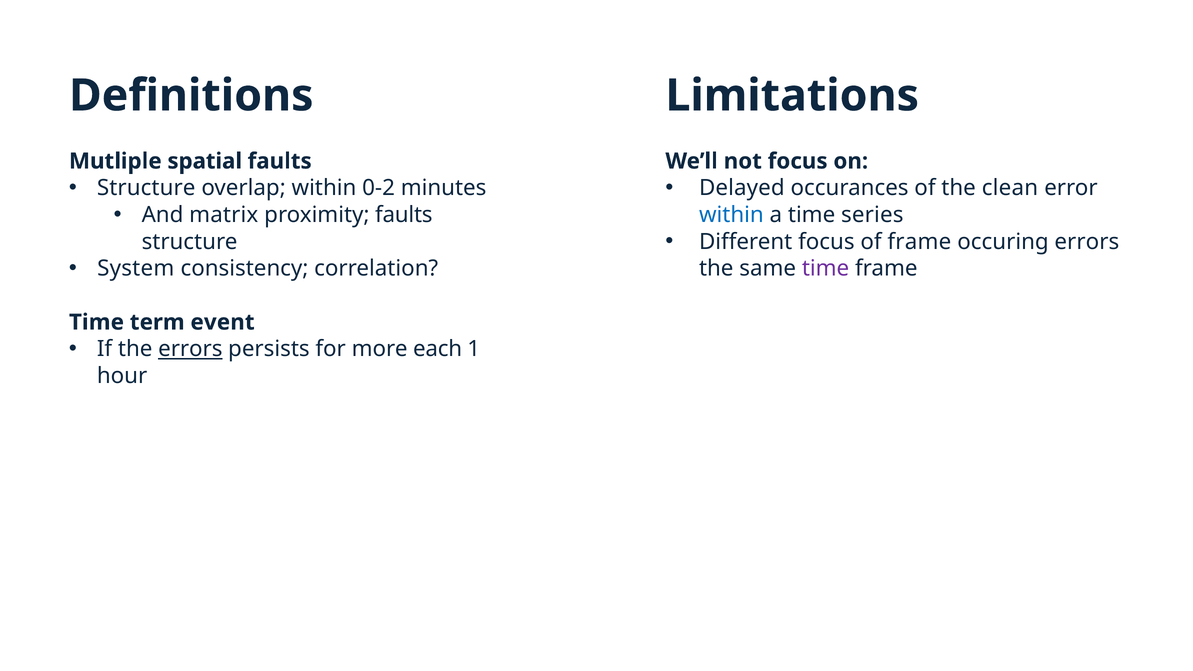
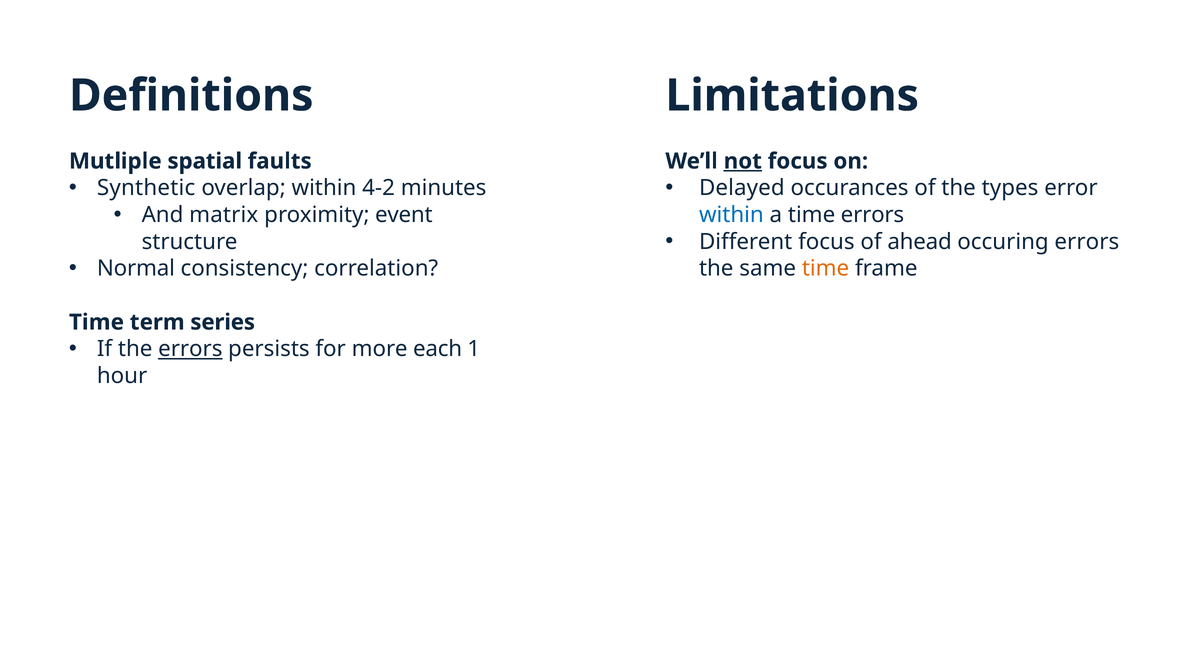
not underline: none -> present
Structure at (146, 188): Structure -> Synthetic
0-2: 0-2 -> 4-2
clean: clean -> types
proximity faults: faults -> event
time series: series -> errors
of frame: frame -> ahead
System: System -> Normal
time at (826, 269) colour: purple -> orange
event: event -> series
